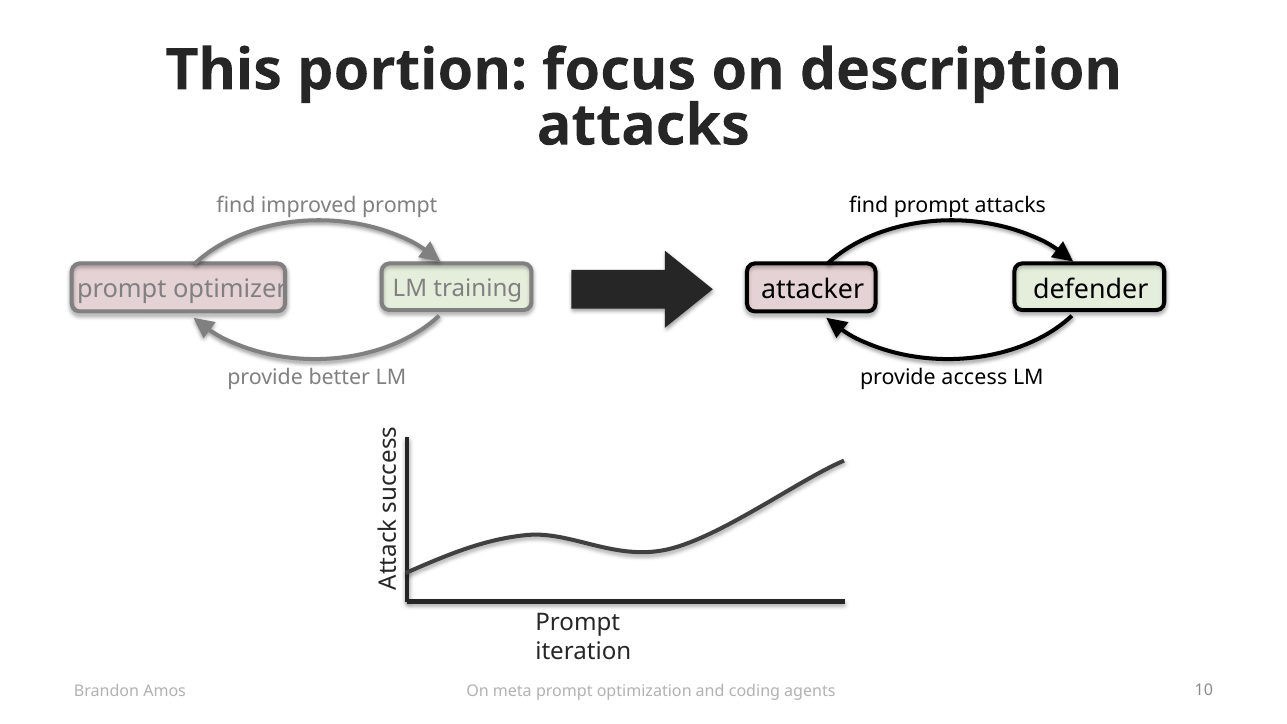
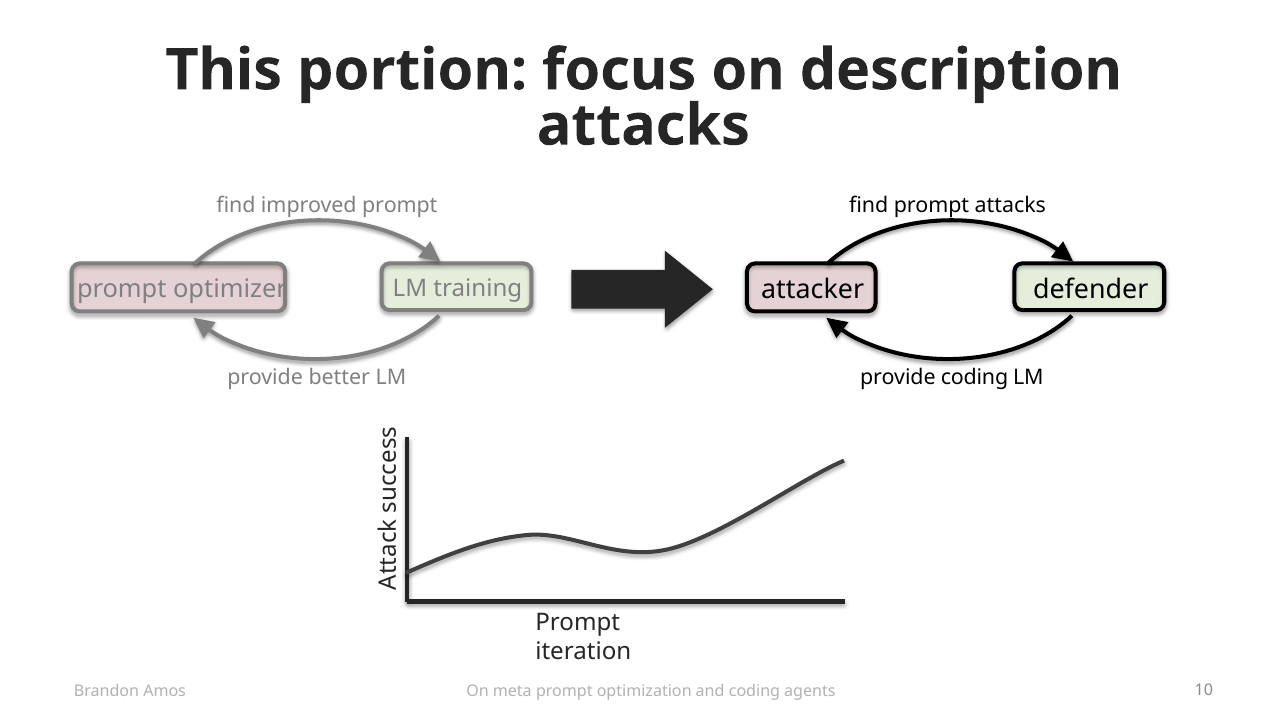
provide access: access -> coding
